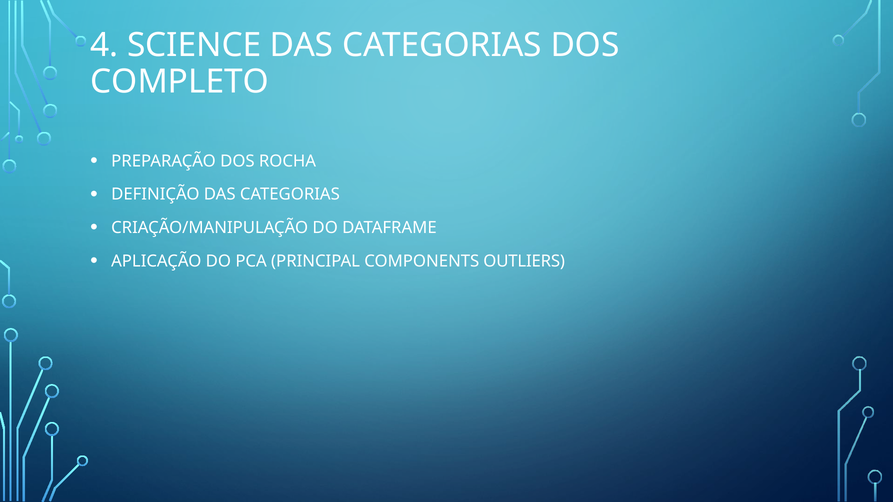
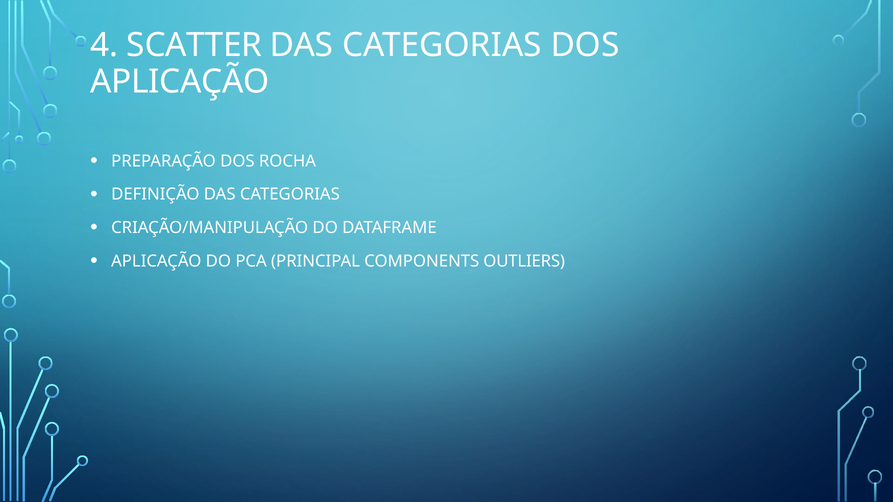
SCIENCE: SCIENCE -> SCATTER
COMPLETO at (180, 82): COMPLETO -> APLICAÇÃO
